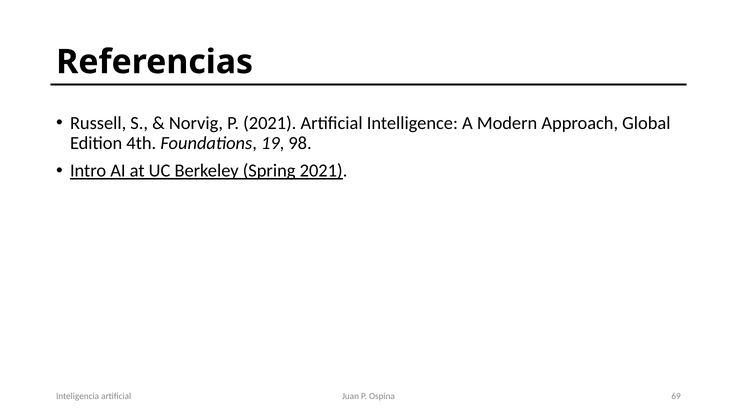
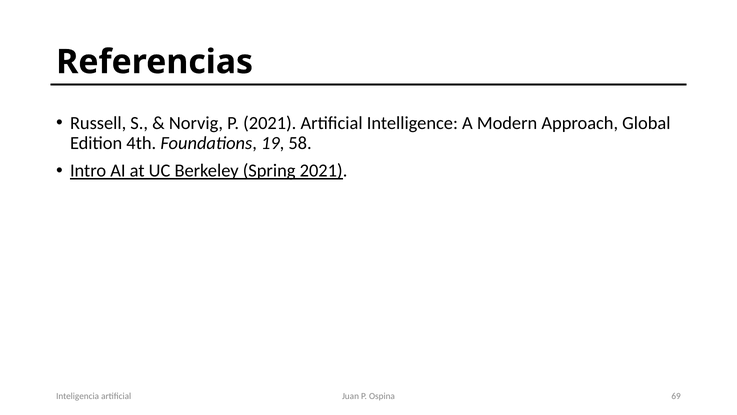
98: 98 -> 58
